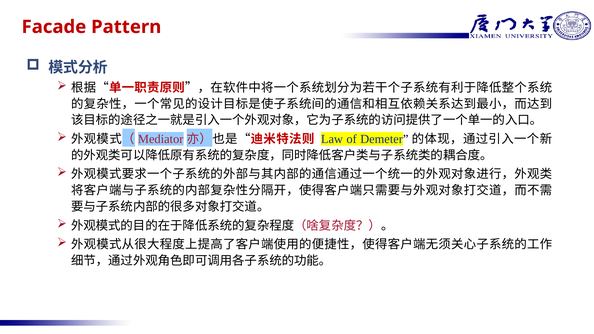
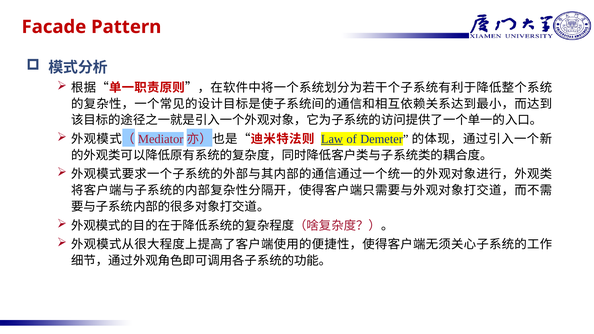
Law underline: none -> present
